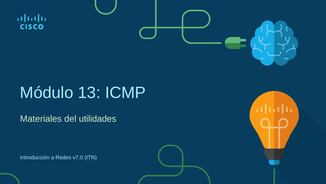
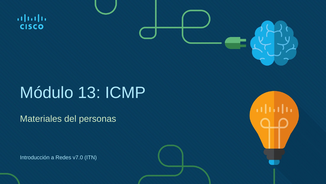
utilidades: utilidades -> personas
